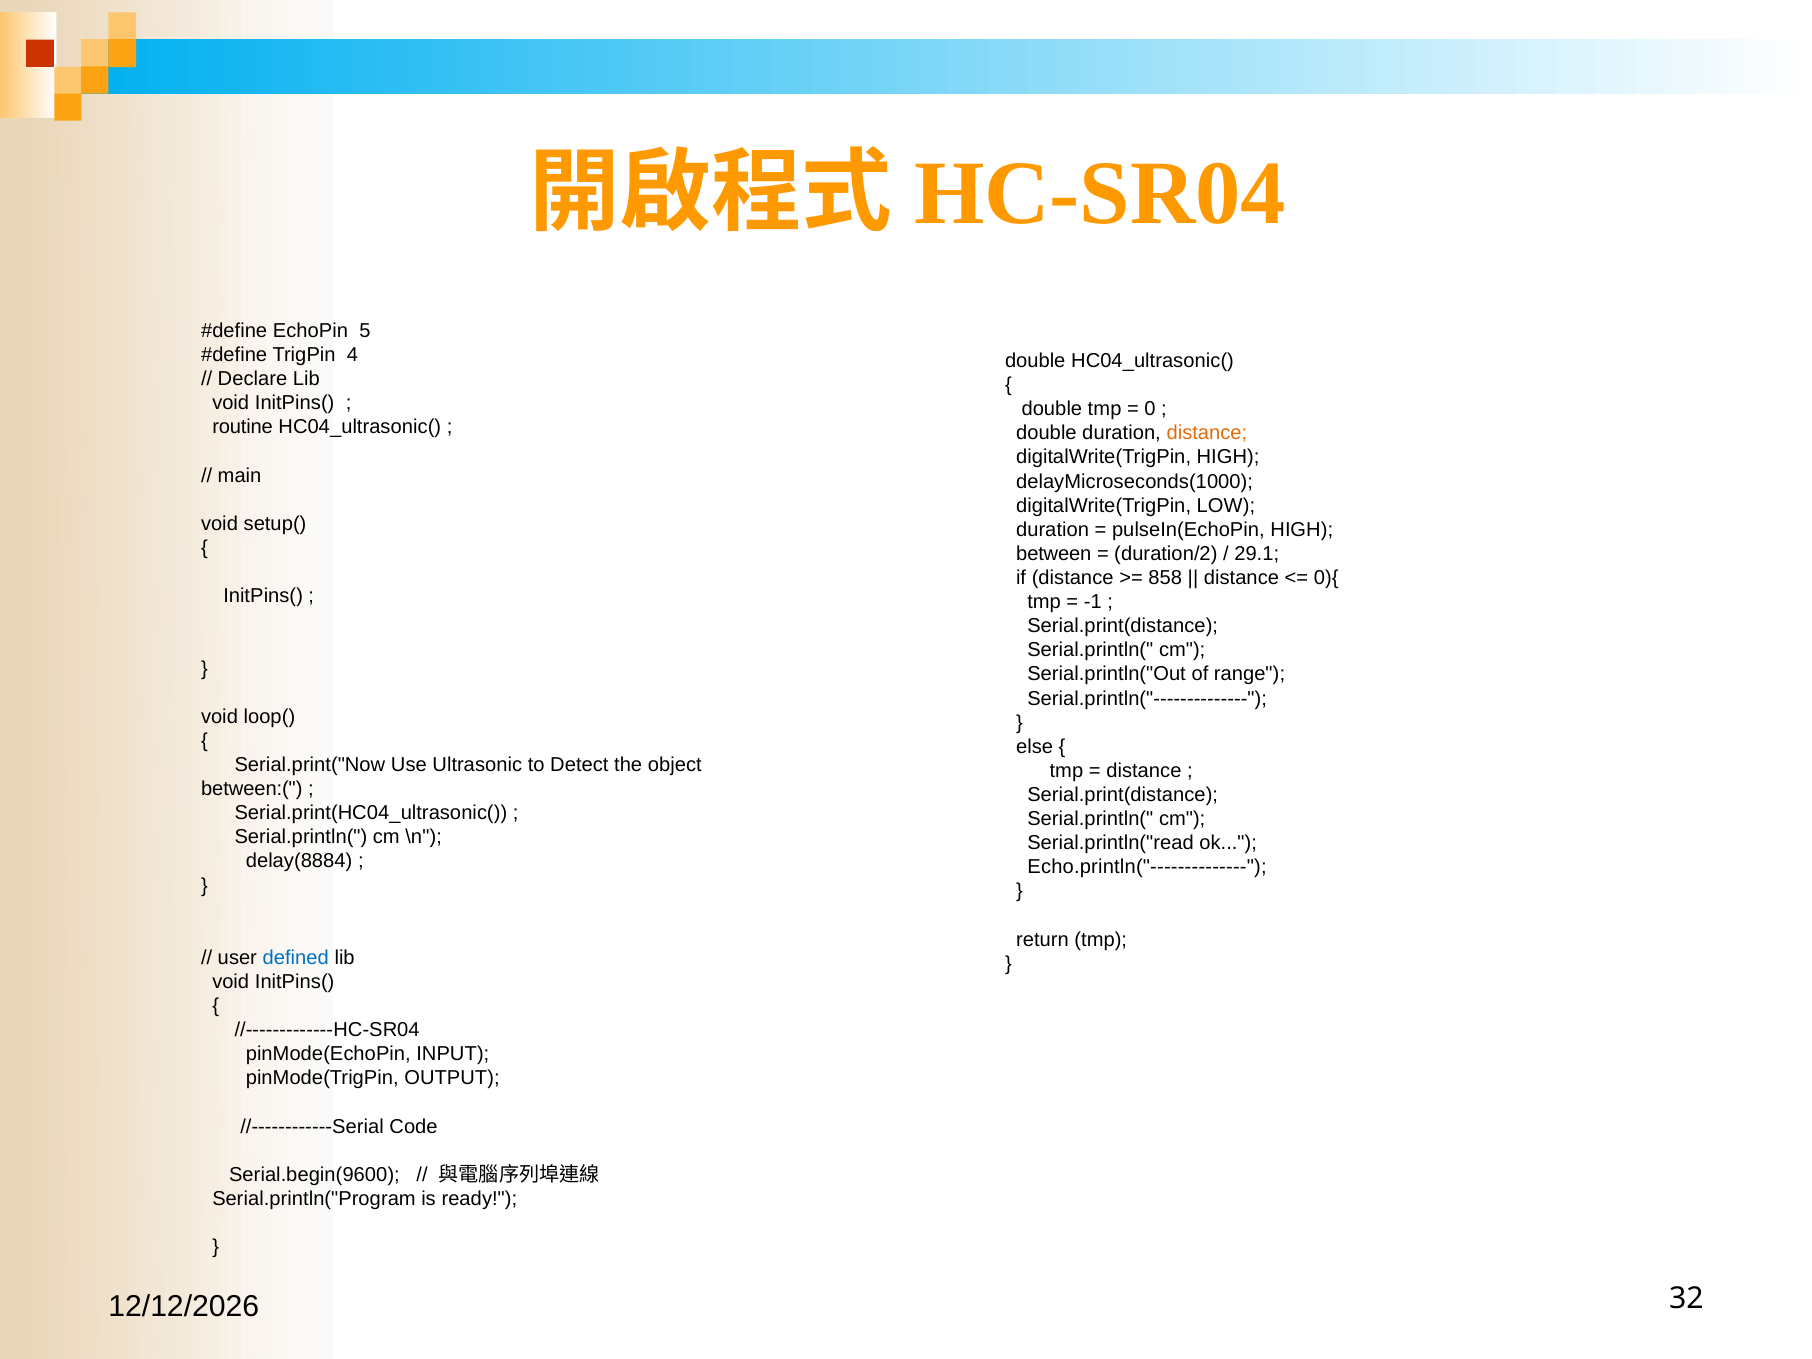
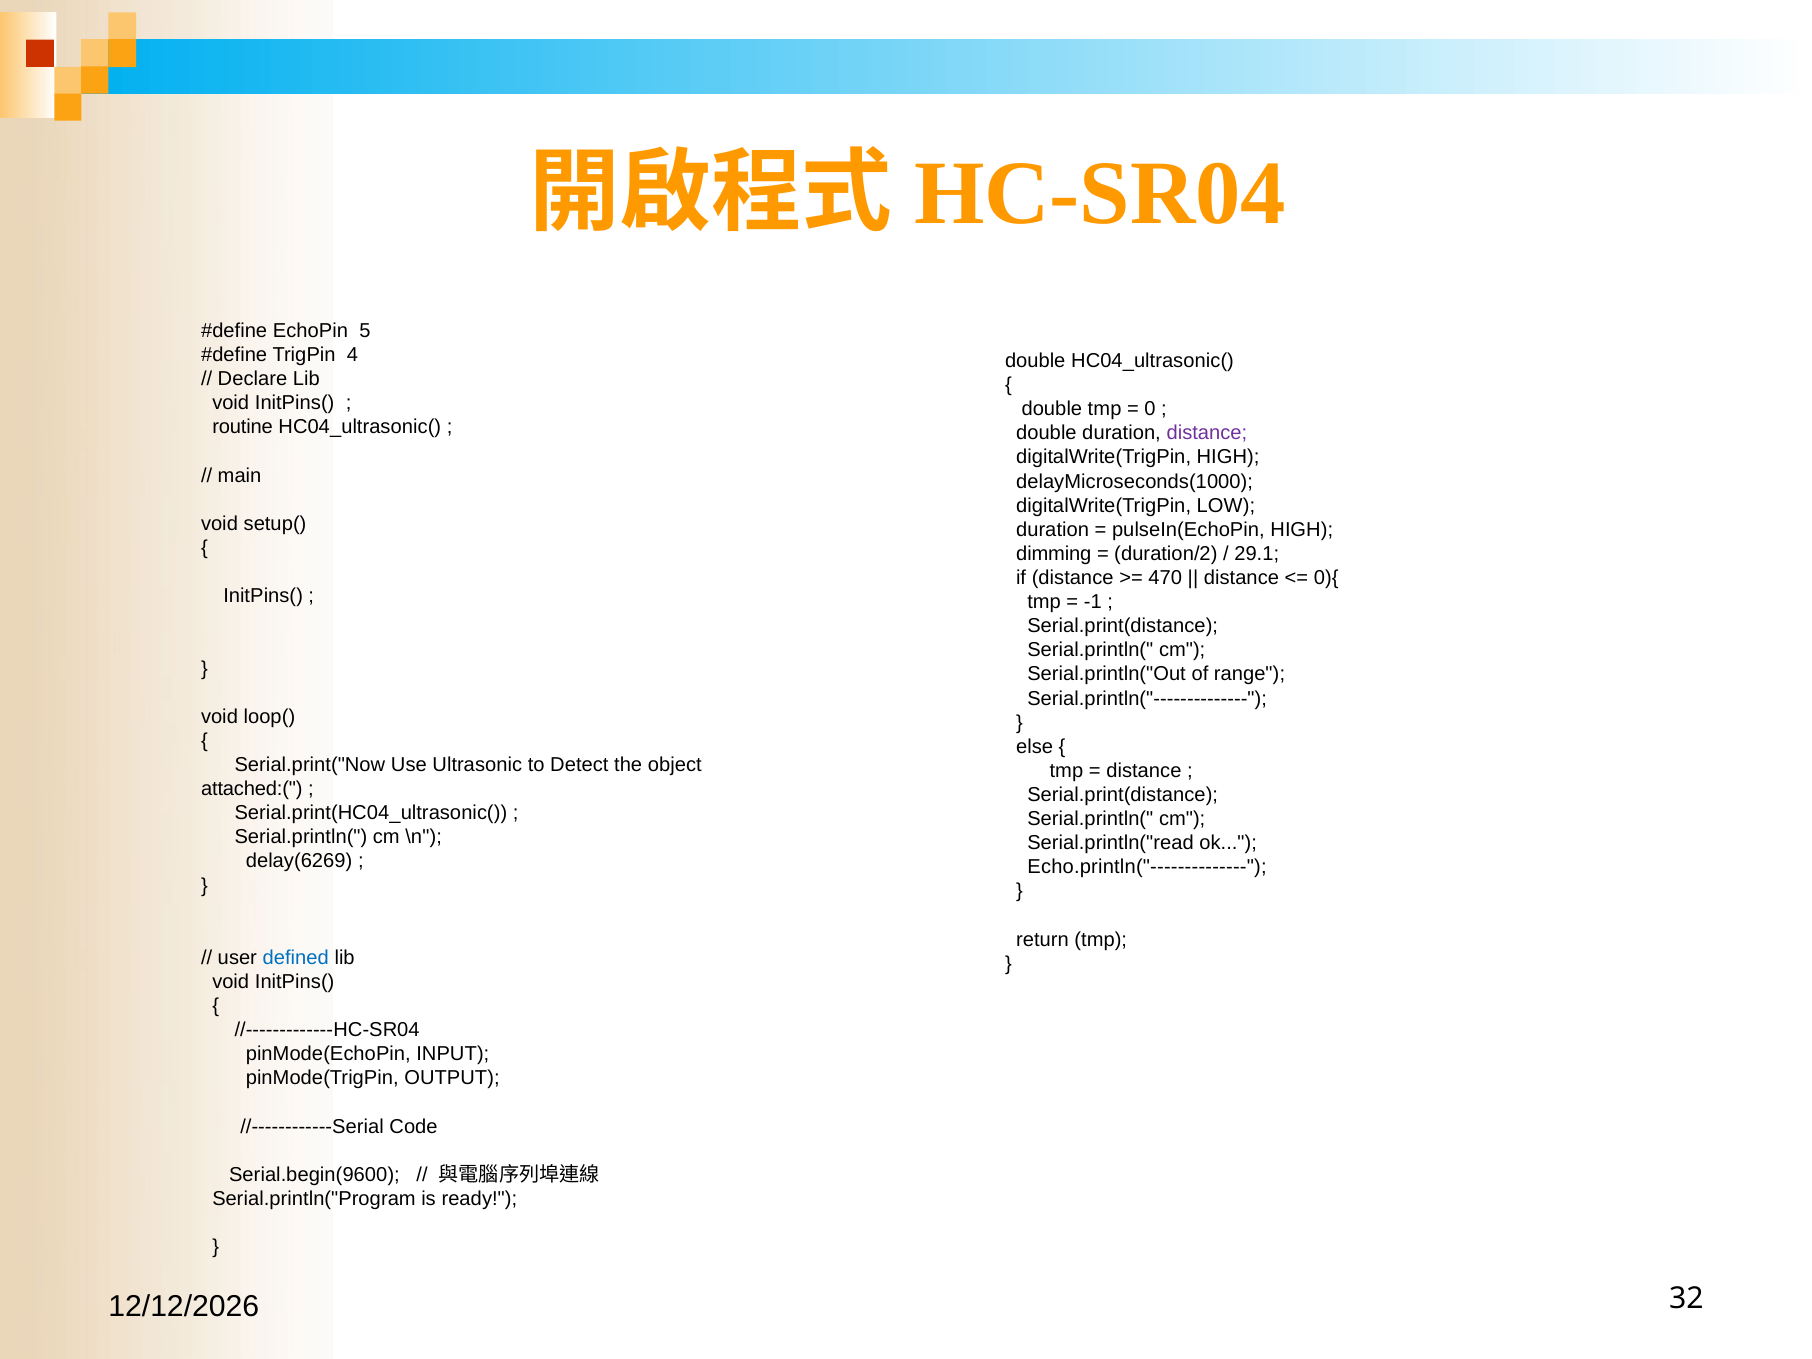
distance at (1207, 433) colour: orange -> purple
between: between -> dimming
858: 858 -> 470
between:(: between:( -> attached:(
delay(8884: delay(8884 -> delay(6269
